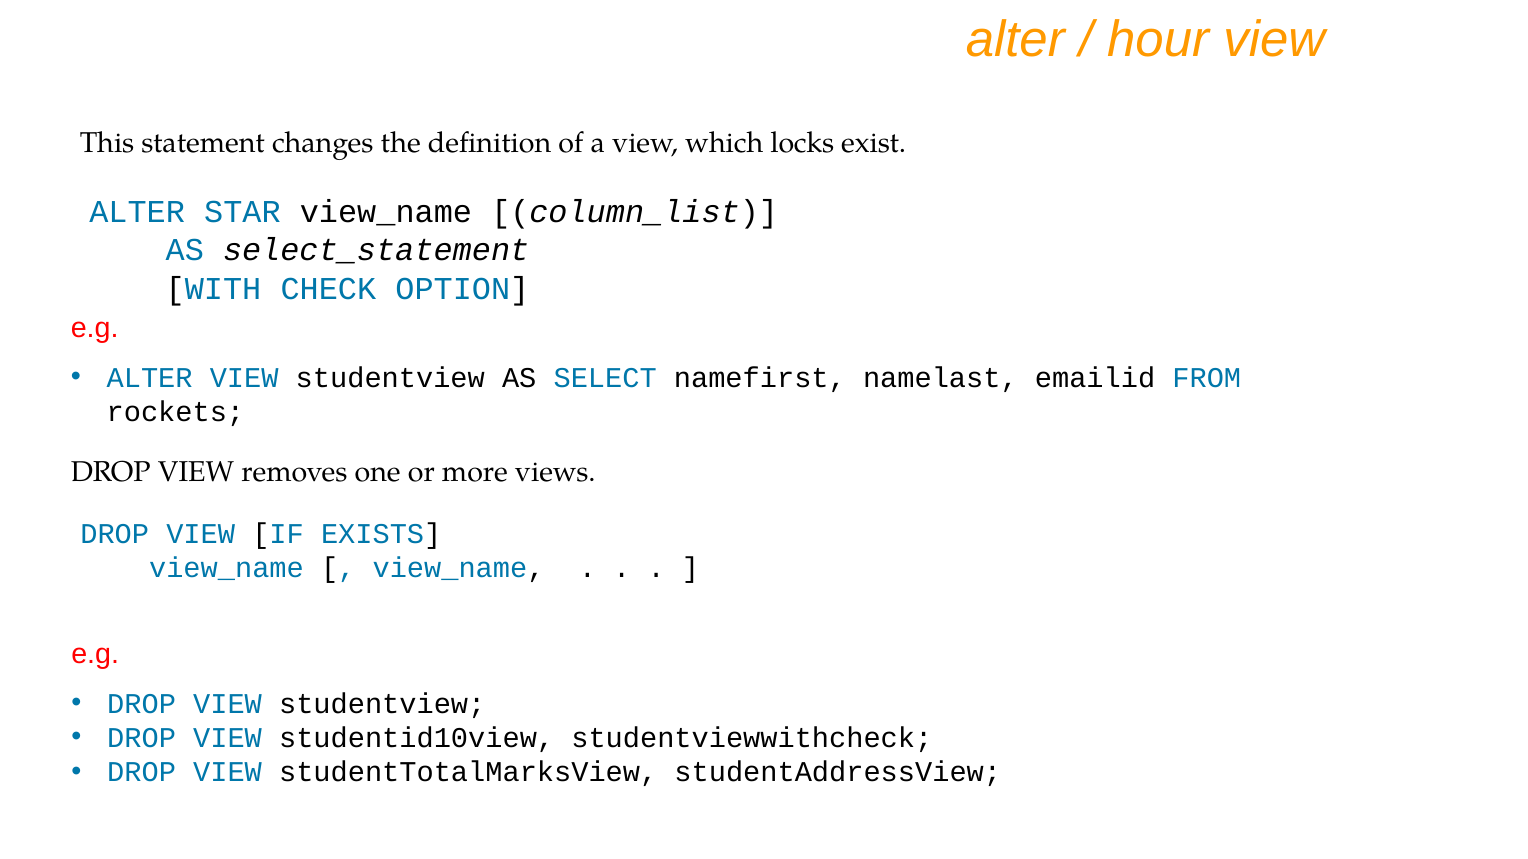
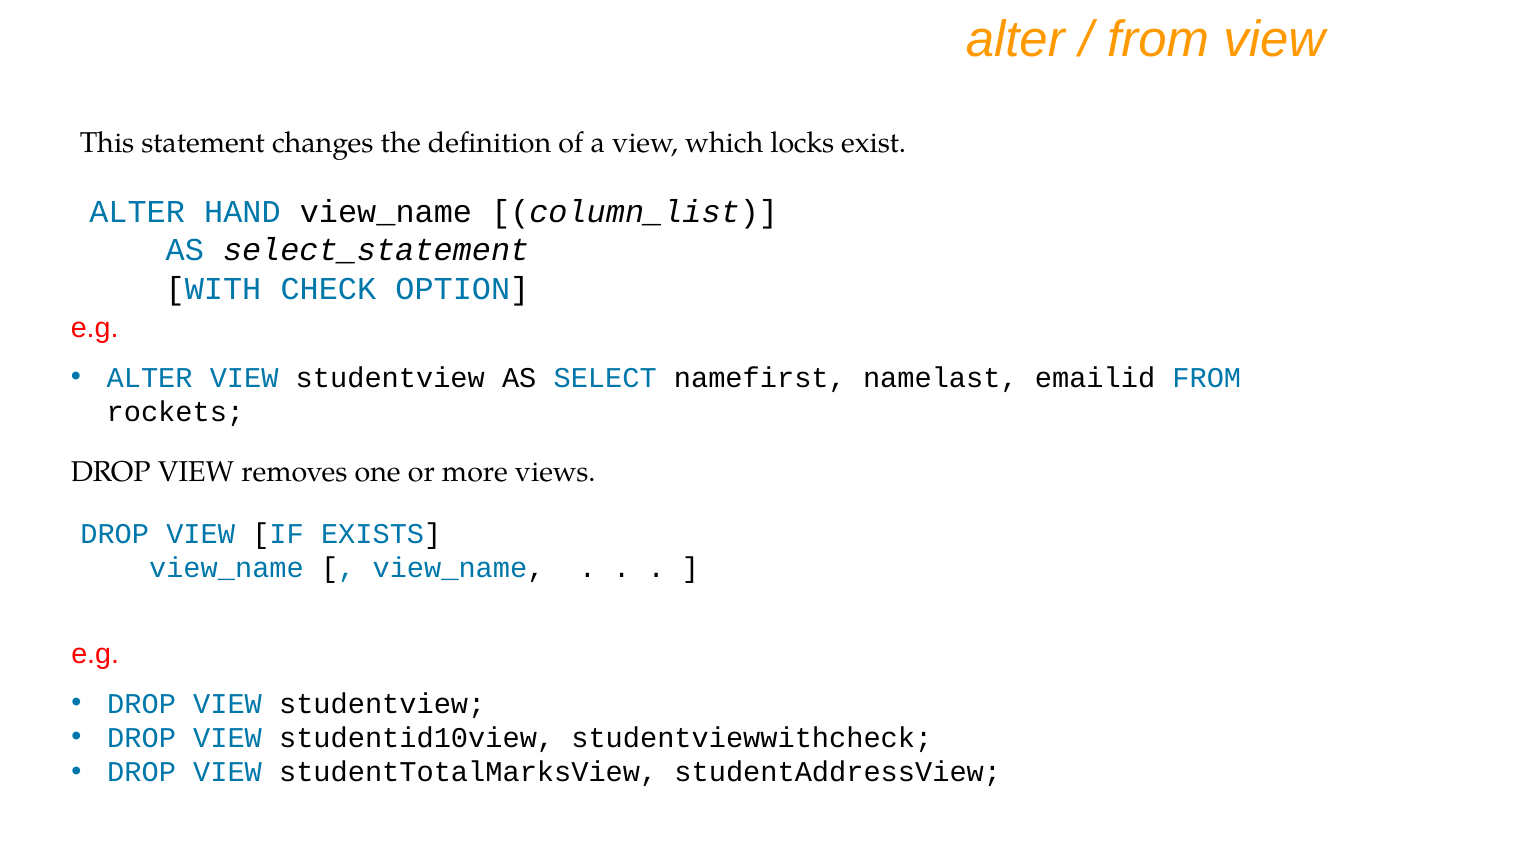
hour at (1158, 40): hour -> from
STAR: STAR -> HAND
